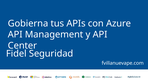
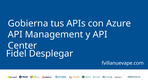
Seguridad: Seguridad -> Desplegar
